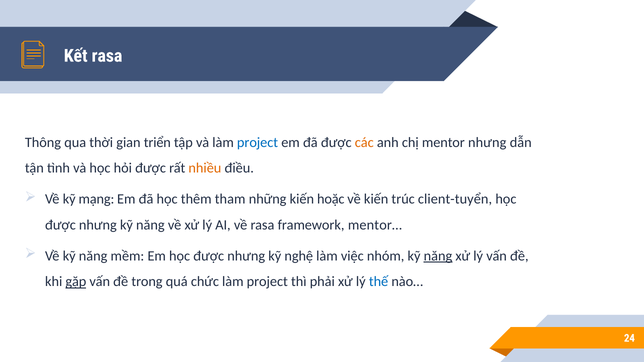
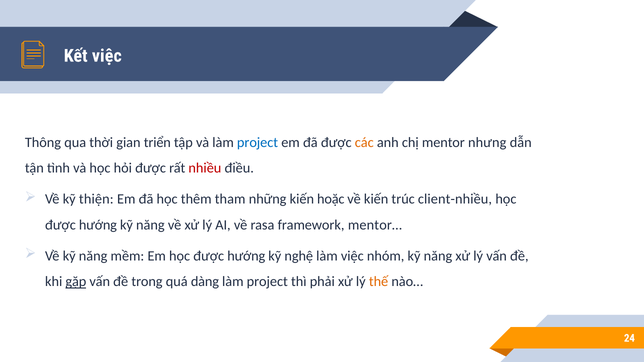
Kết rasa: rasa -> việc
nhiều colour: orange -> red
mạng: mạng -> thiện
client-tuyển: client-tuyển -> client-nhiều
nhưng at (98, 225): nhưng -> hướng
Em học được nhưng: nhưng -> hướng
năng at (438, 256) underline: present -> none
chức: chức -> dàng
thế colour: blue -> orange
